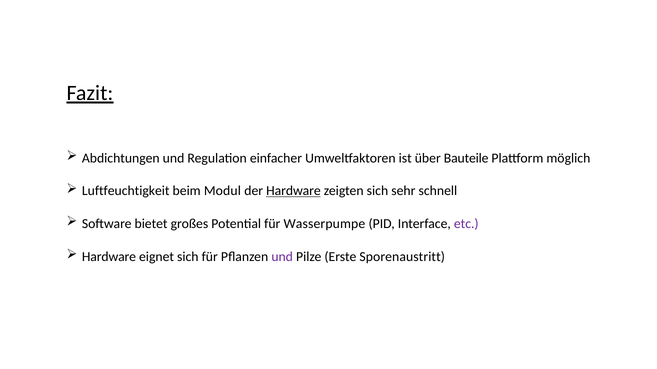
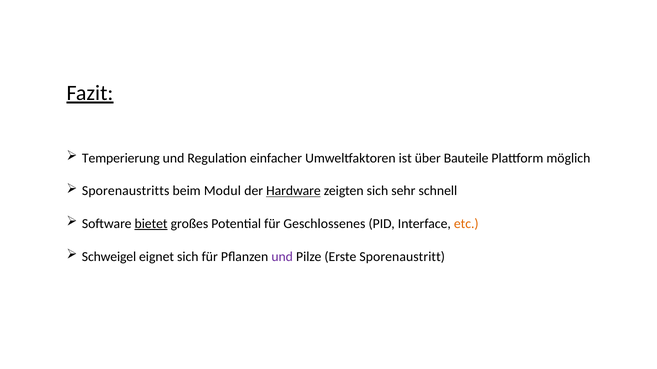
Abdichtungen: Abdichtungen -> Temperierung
Luftfeuchtigkeit: Luftfeuchtigkeit -> Sporenaustritts
bietet underline: none -> present
Wasserpumpe: Wasserpumpe -> Geschlossenes
etc colour: purple -> orange
Hardware at (109, 257): Hardware -> Schweigel
